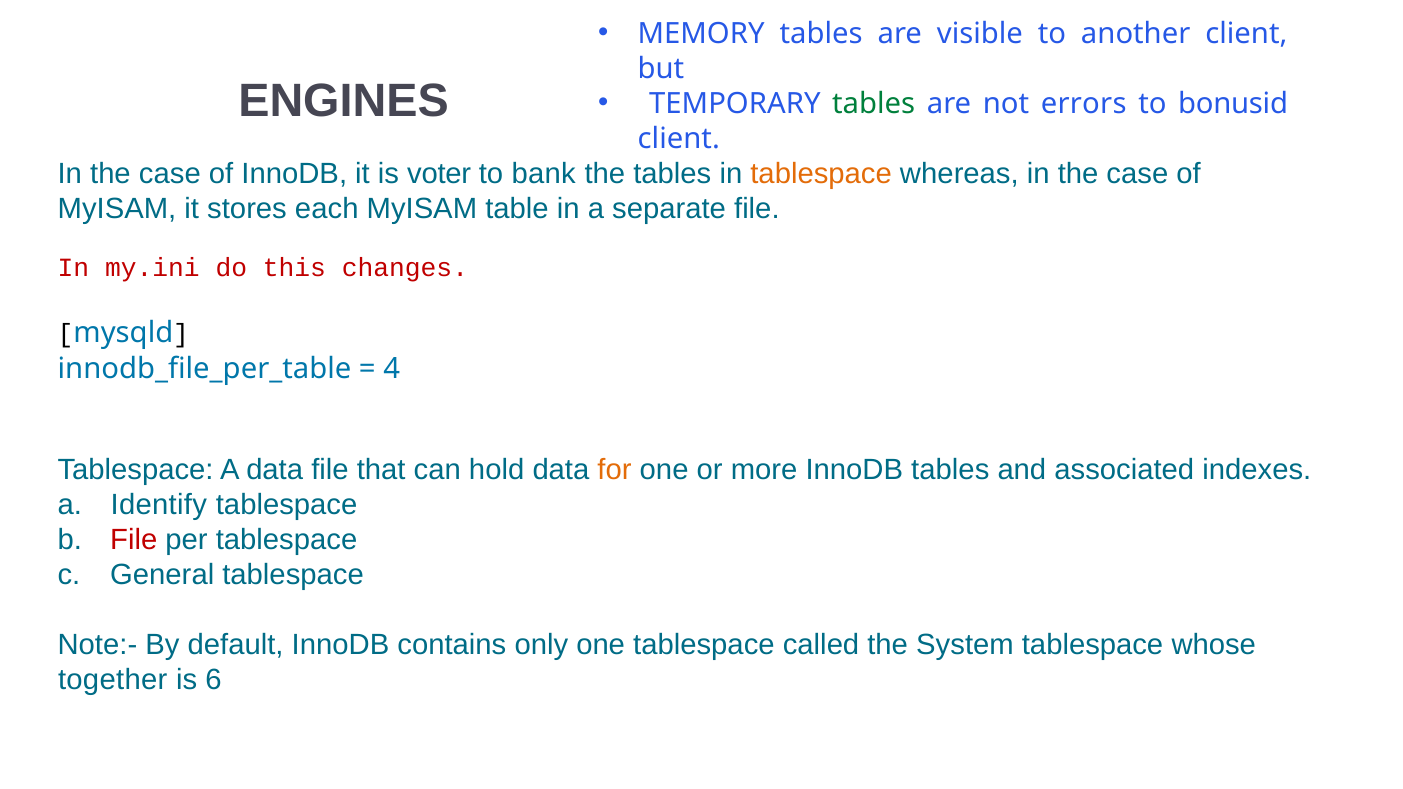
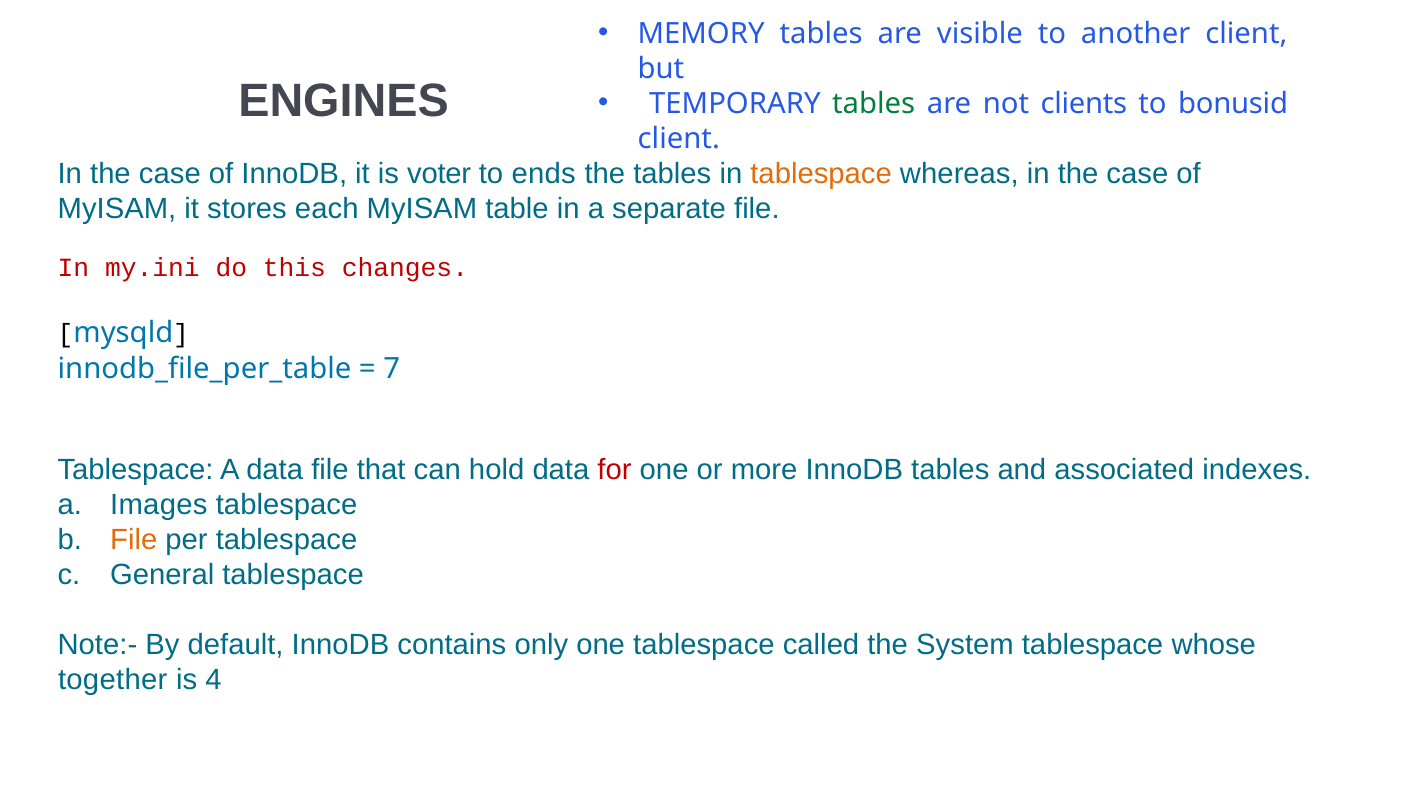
errors: errors -> clients
bank: bank -> ends
4: 4 -> 7
for colour: orange -> red
Identify: Identify -> Images
File at (134, 540) colour: red -> orange
6: 6 -> 4
